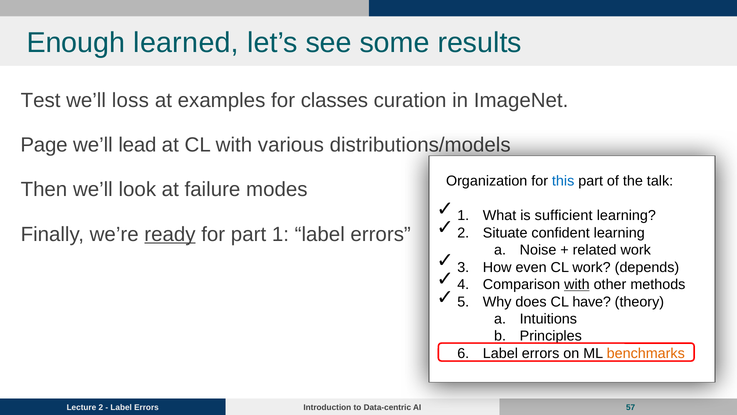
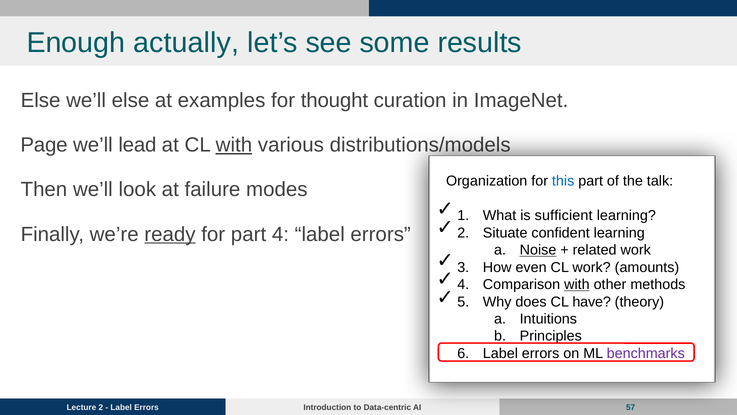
learned: learned -> actually
Test at (41, 100): Test -> Else
we’ll loss: loss -> else
classes: classes -> thought
with at (234, 145) underline: none -> present
part 1: 1 -> 4
Noise underline: none -> present
depends: depends -> amounts
benchmarks colour: orange -> purple
